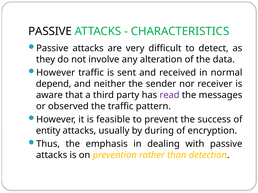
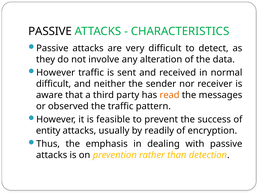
depend at (54, 84): depend -> difficult
read colour: purple -> orange
during: during -> readily
